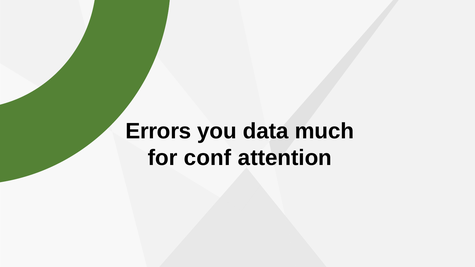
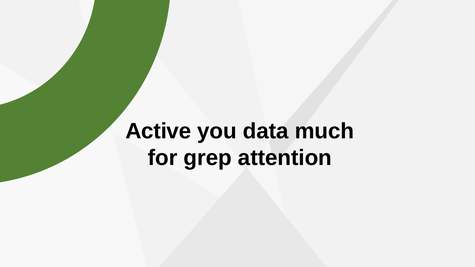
Errors: Errors -> Active
conf: conf -> grep
